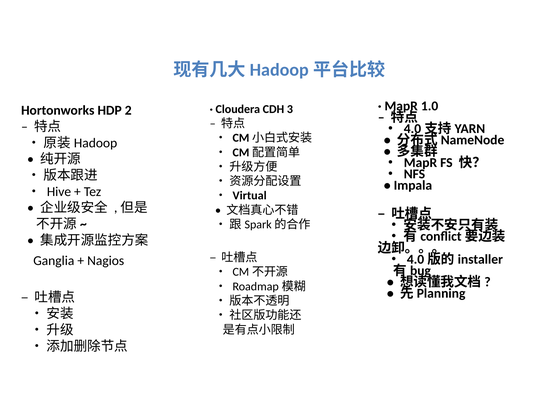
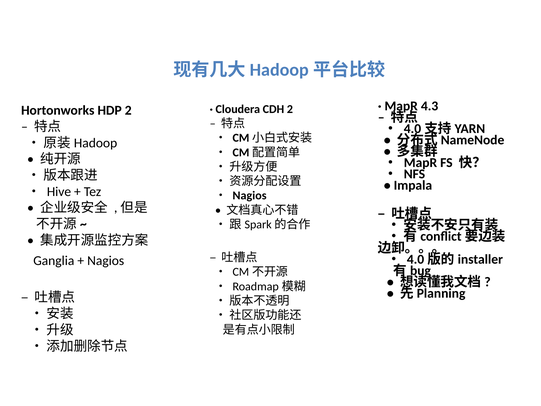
1.0: 1.0 -> 4.3
CDH 3: 3 -> 2
Virtual at (250, 196): Virtual -> Nagios
